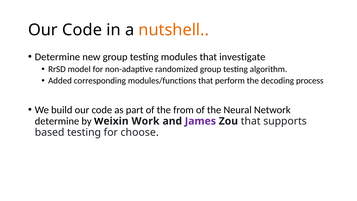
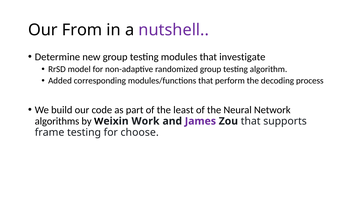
Code at (82, 30): Code -> From
nutshell colour: orange -> purple
from: from -> least
determine at (57, 121): determine -> algorithms
based: based -> frame
